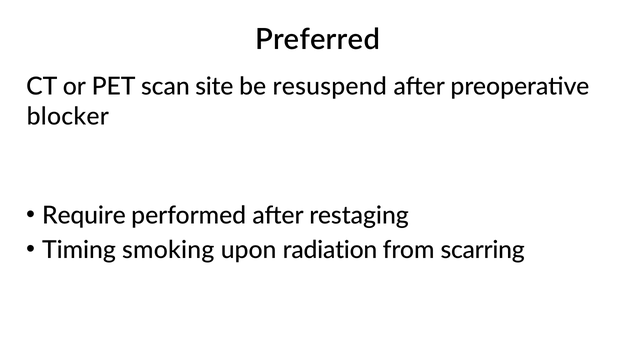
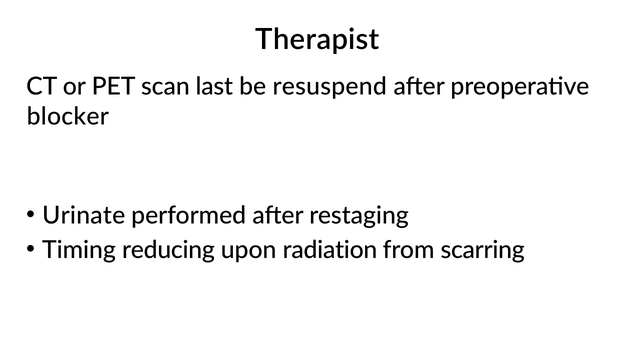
Preferred: Preferred -> Therapist
site: site -> last
Require: Require -> Urinate
smoking: smoking -> reducing
